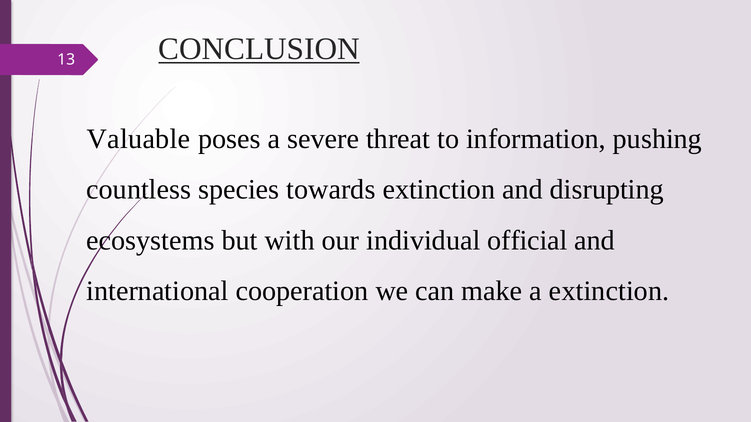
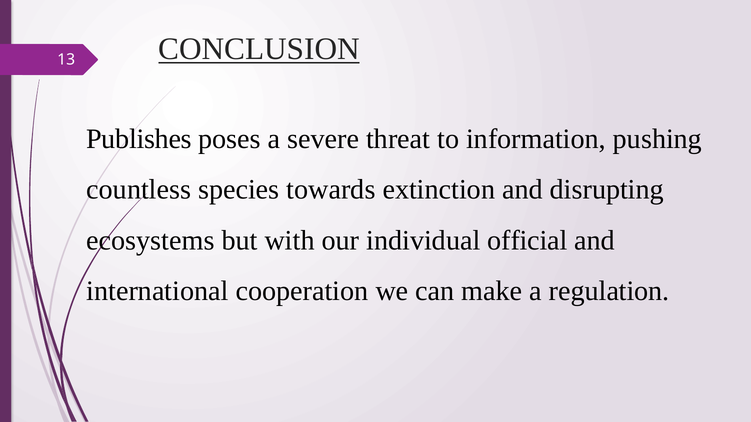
Valuable: Valuable -> Publishes
a extinction: extinction -> regulation
